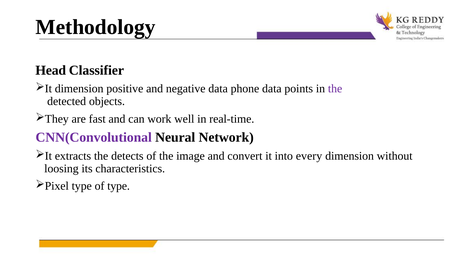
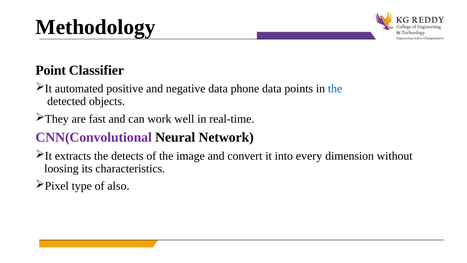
Head: Head -> Point
dimension at (79, 89): dimension -> automated
the at (335, 89) colour: purple -> blue
of type: type -> also
